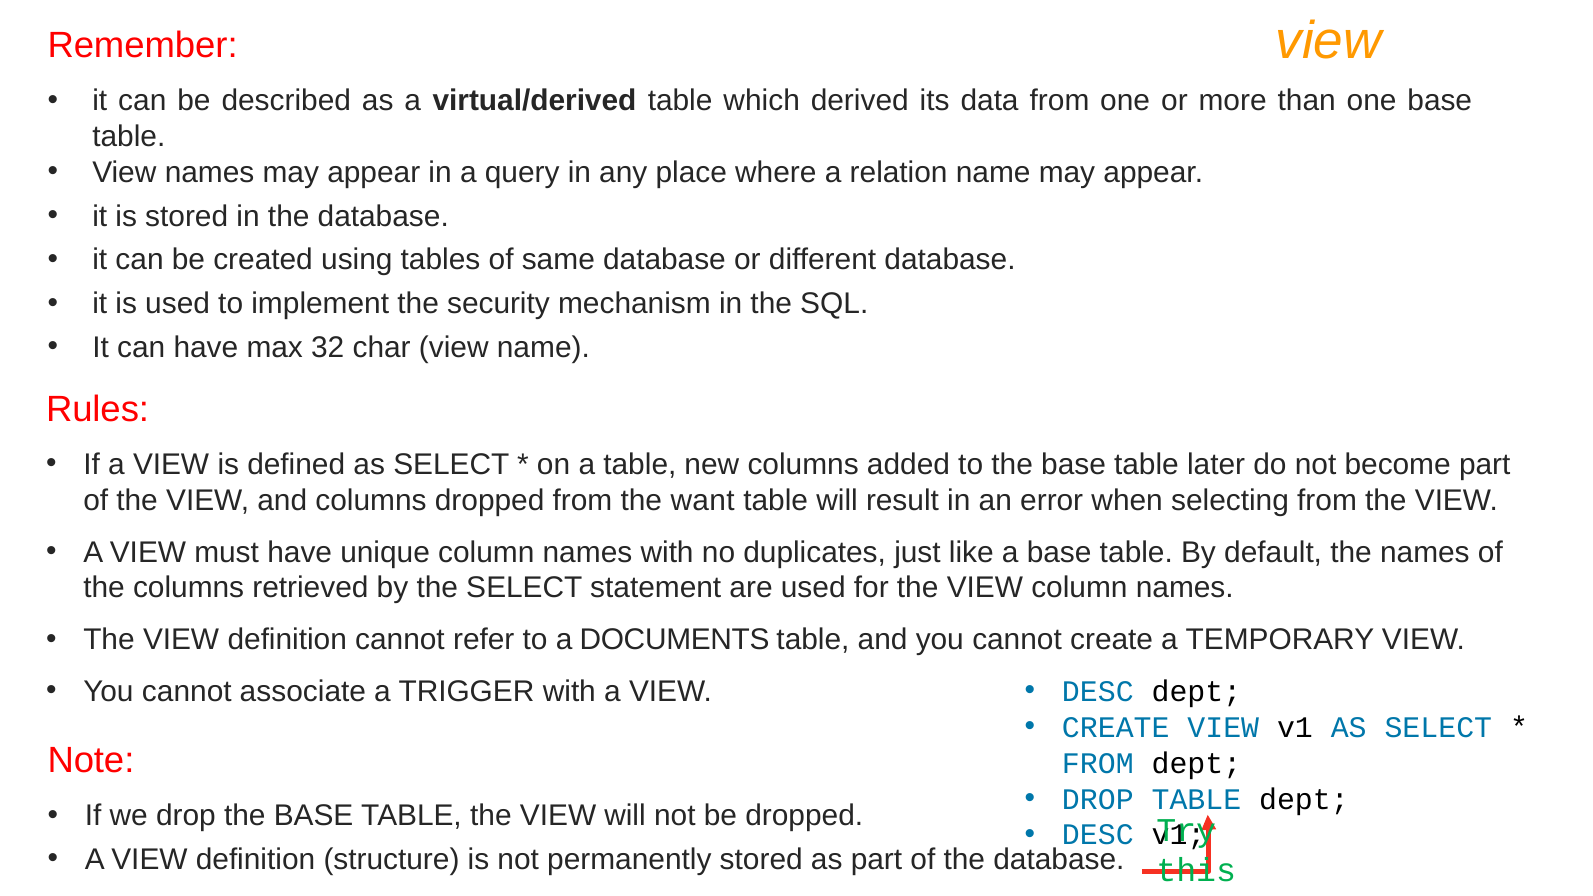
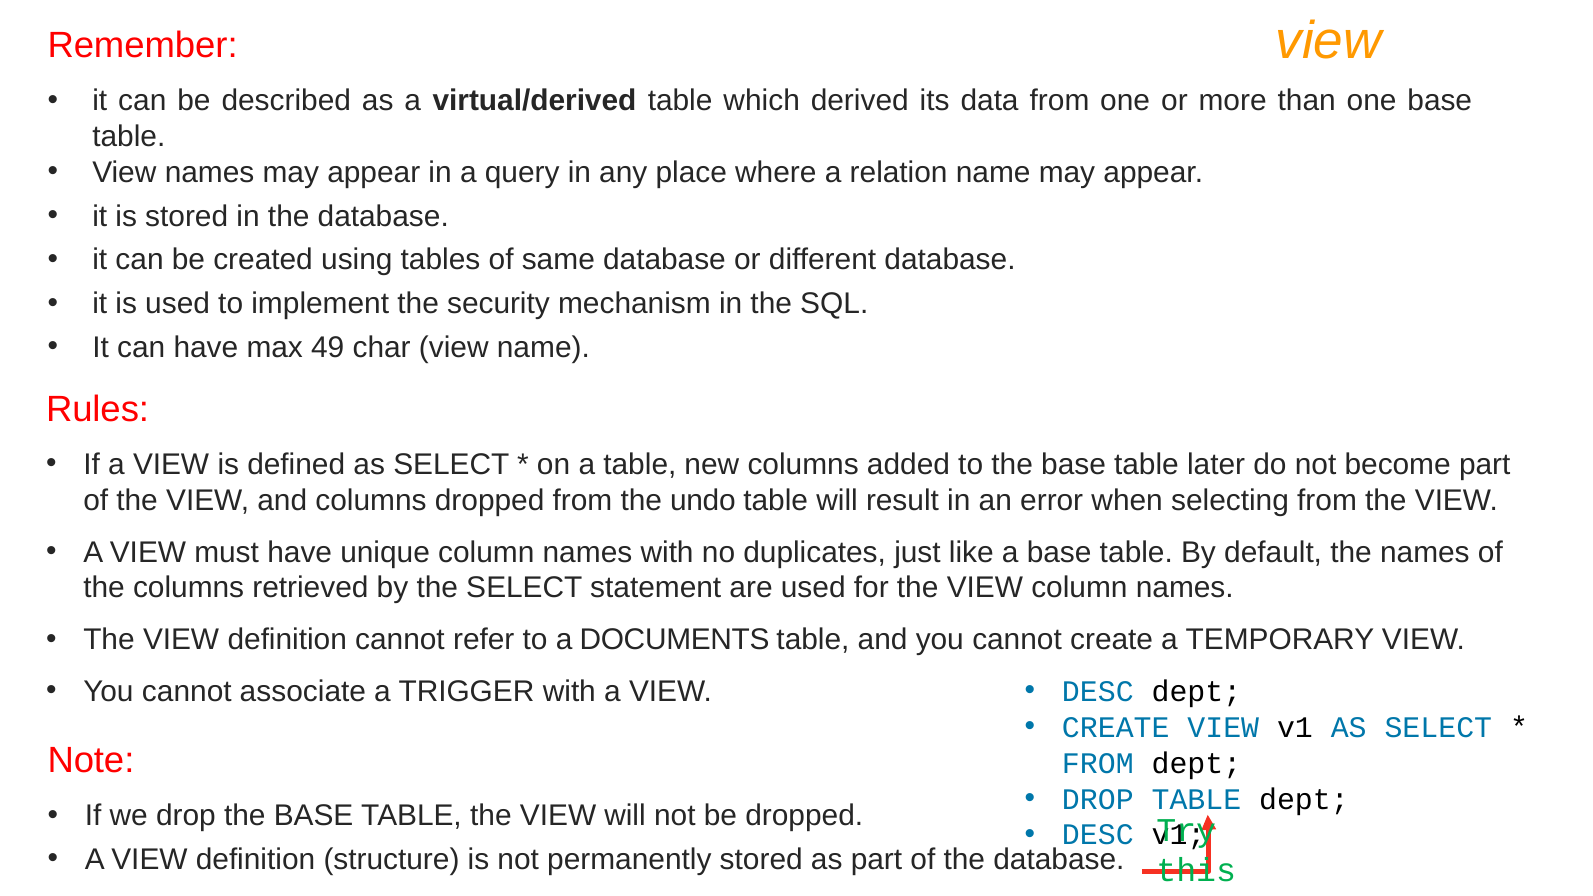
32: 32 -> 49
want: want -> undo
